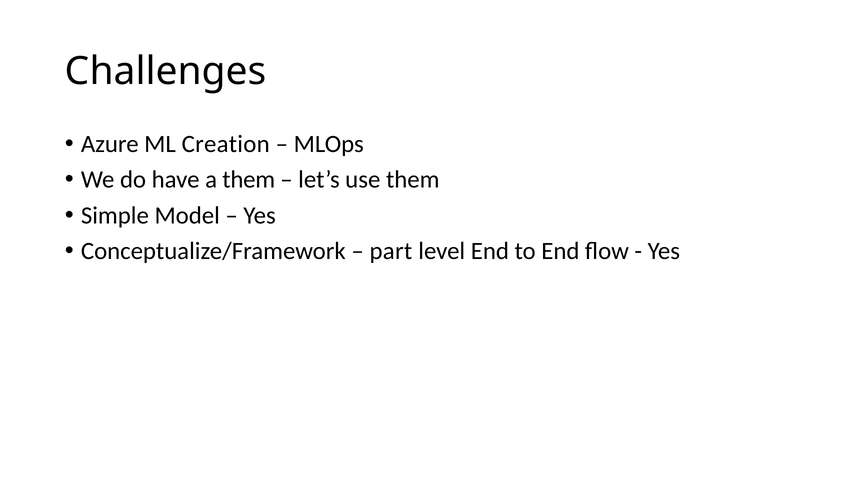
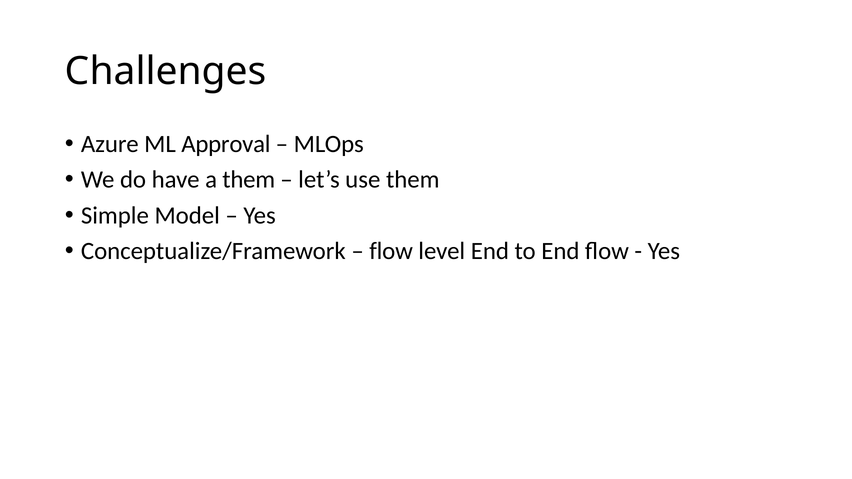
Creation: Creation -> Approval
part at (391, 251): part -> flow
